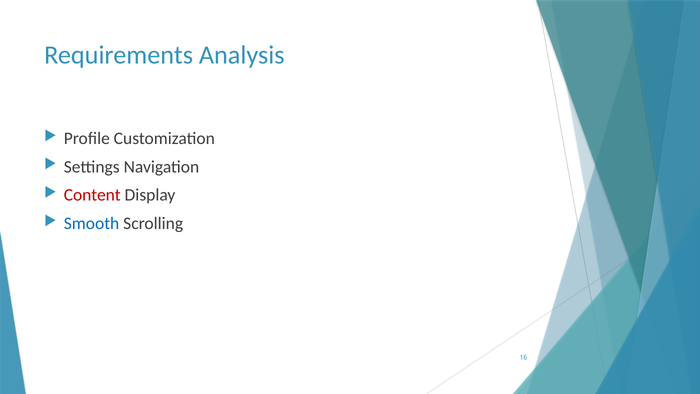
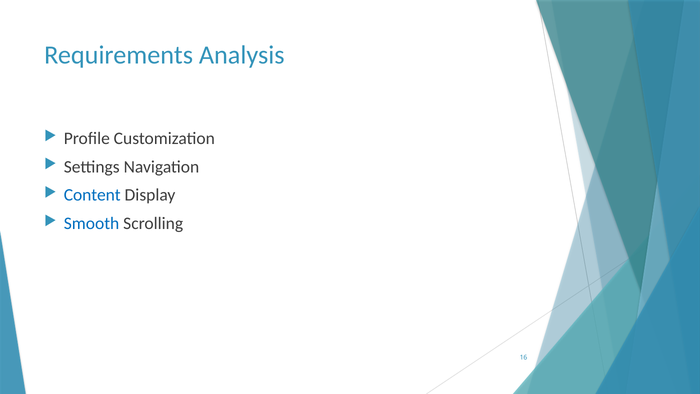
Content colour: red -> blue
